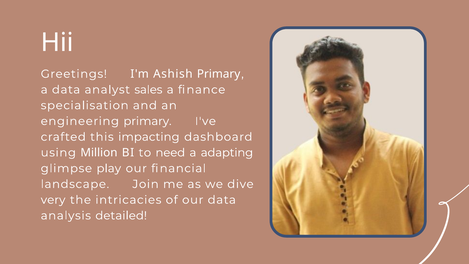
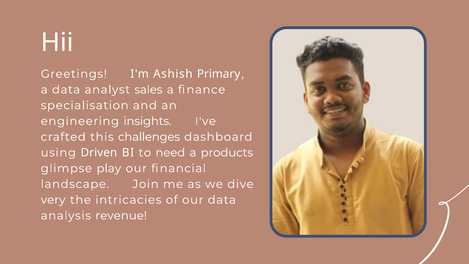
engineering primary: primary -> insights
impacting: impacting -> challenges
Million: Million -> Driven
adapting: adapting -> products
detailed: detailed -> revenue
